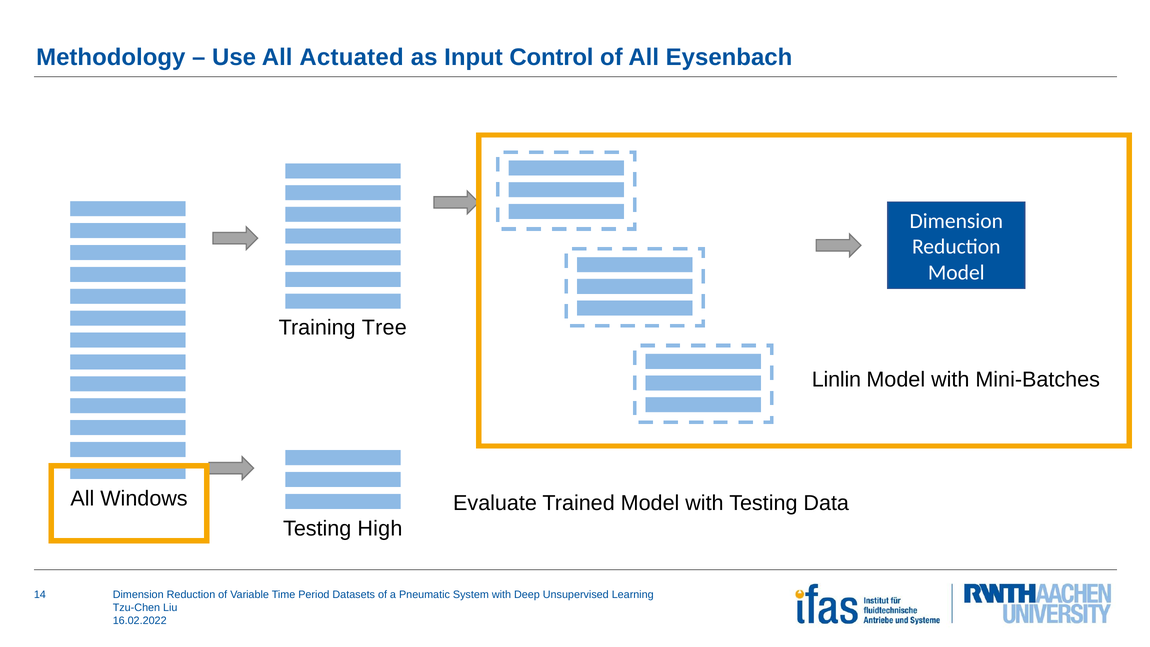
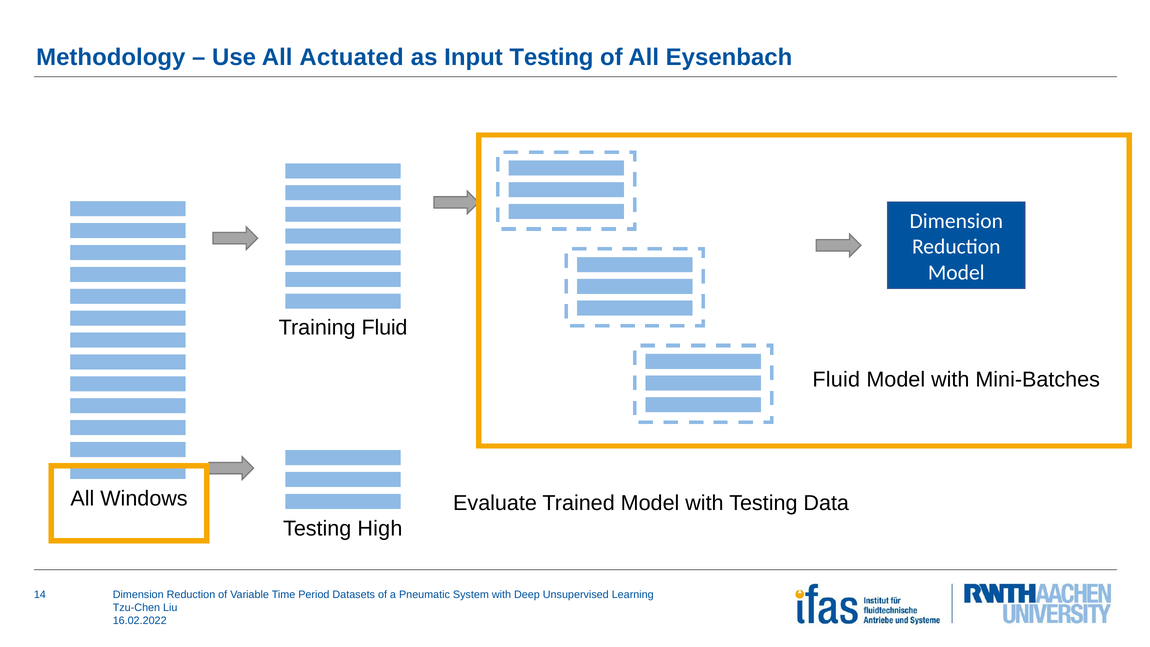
Input Control: Control -> Testing
Training Tree: Tree -> Fluid
Linlin at (836, 380): Linlin -> Fluid
